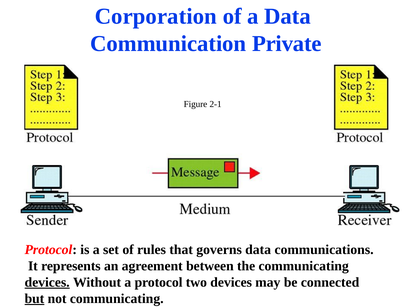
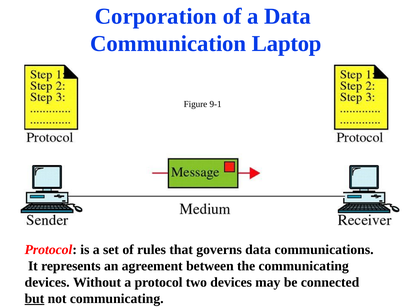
Private: Private -> Laptop
2-1: 2-1 -> 9-1
devices at (47, 283) underline: present -> none
